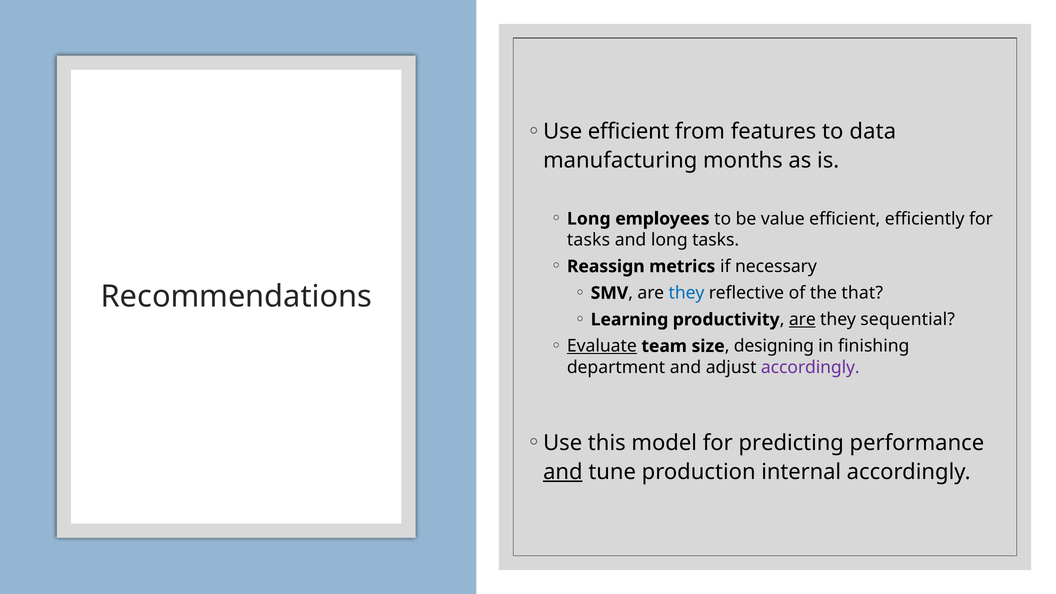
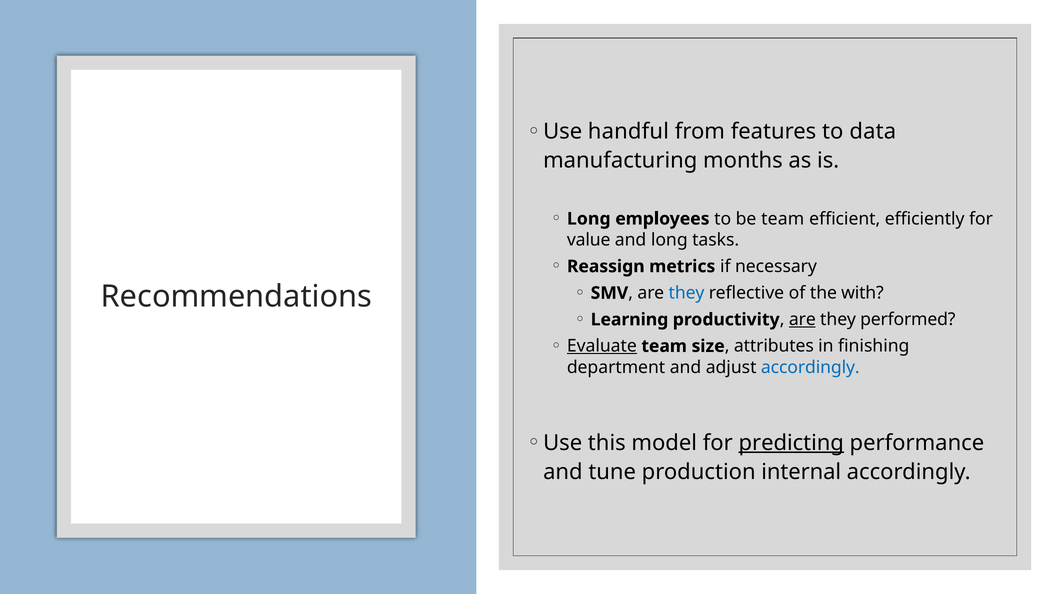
Use efficient: efficient -> handful
be value: value -> team
tasks at (589, 240): tasks -> value
that: that -> with
sequential: sequential -> performed
designing: designing -> attributes
accordingly at (810, 367) colour: purple -> blue
predicting underline: none -> present
and at (563, 472) underline: present -> none
